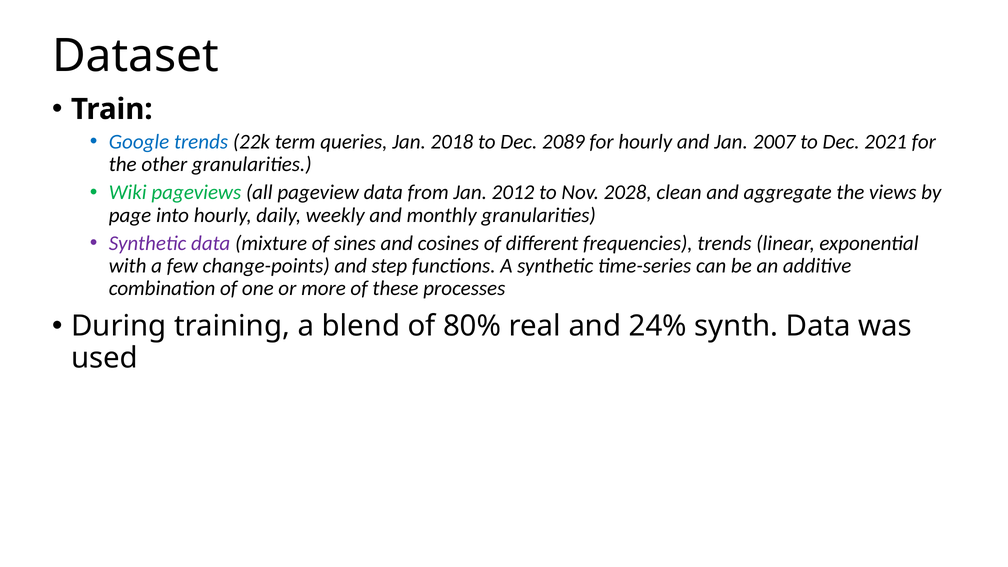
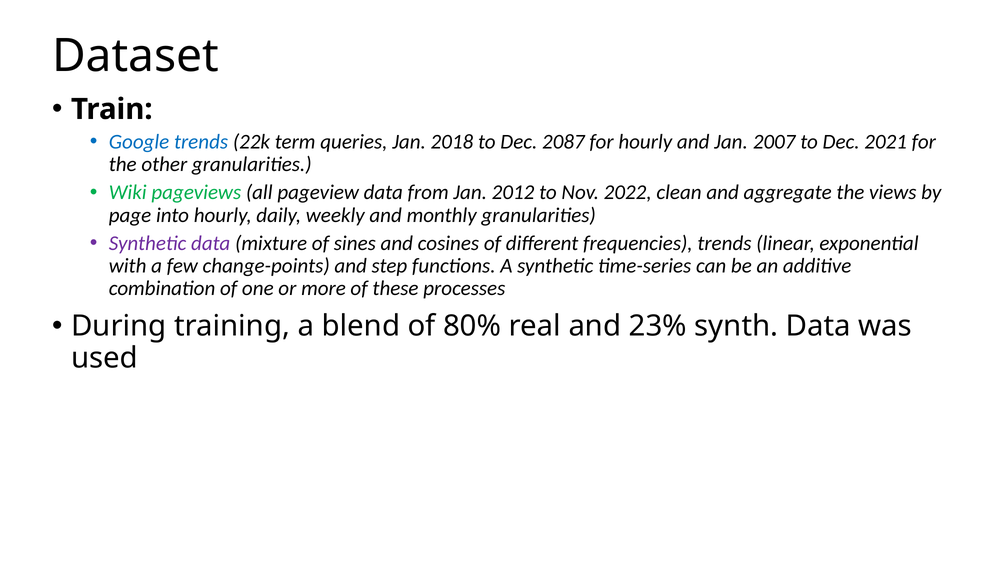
2089: 2089 -> 2087
2028: 2028 -> 2022
24%: 24% -> 23%
